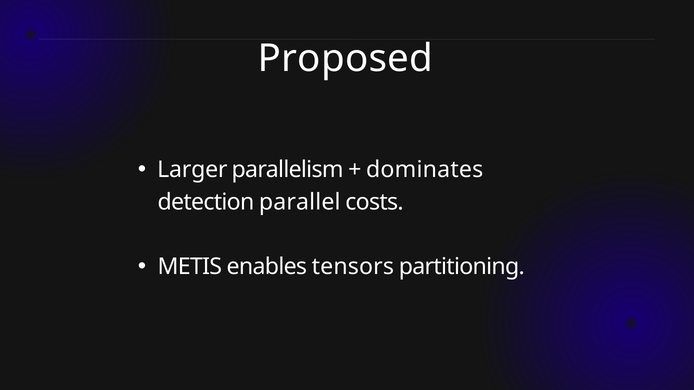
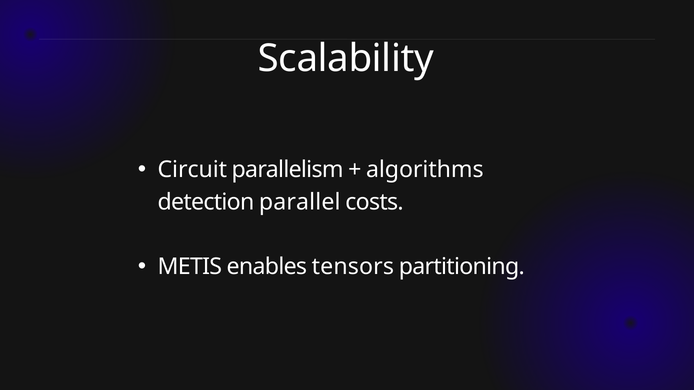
Proposed: Proposed -> Scalability
Larger: Larger -> Circuit
dominates: dominates -> algorithms
